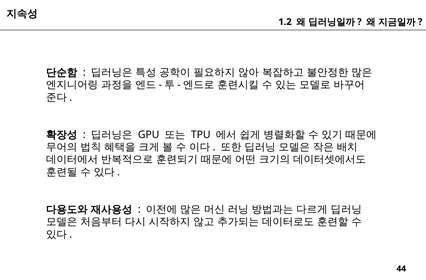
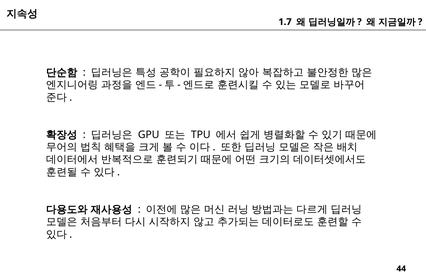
1.2: 1.2 -> 1.7
